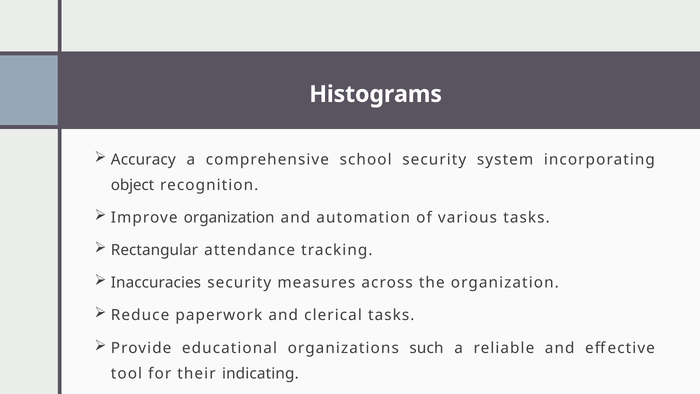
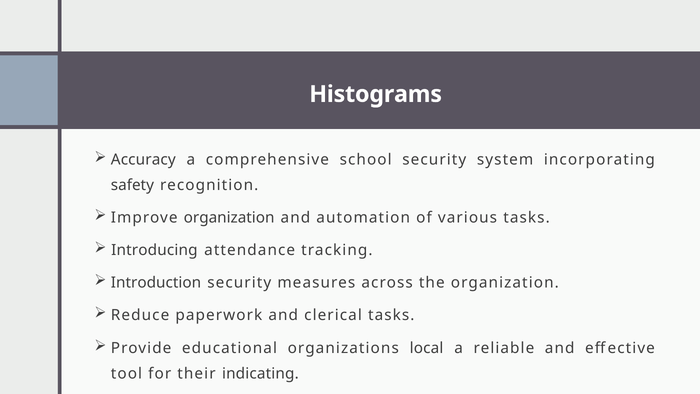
object: object -> safety
Rectangular: Rectangular -> Introducing
Inaccuracies: Inaccuracies -> Introduction
such: such -> local
